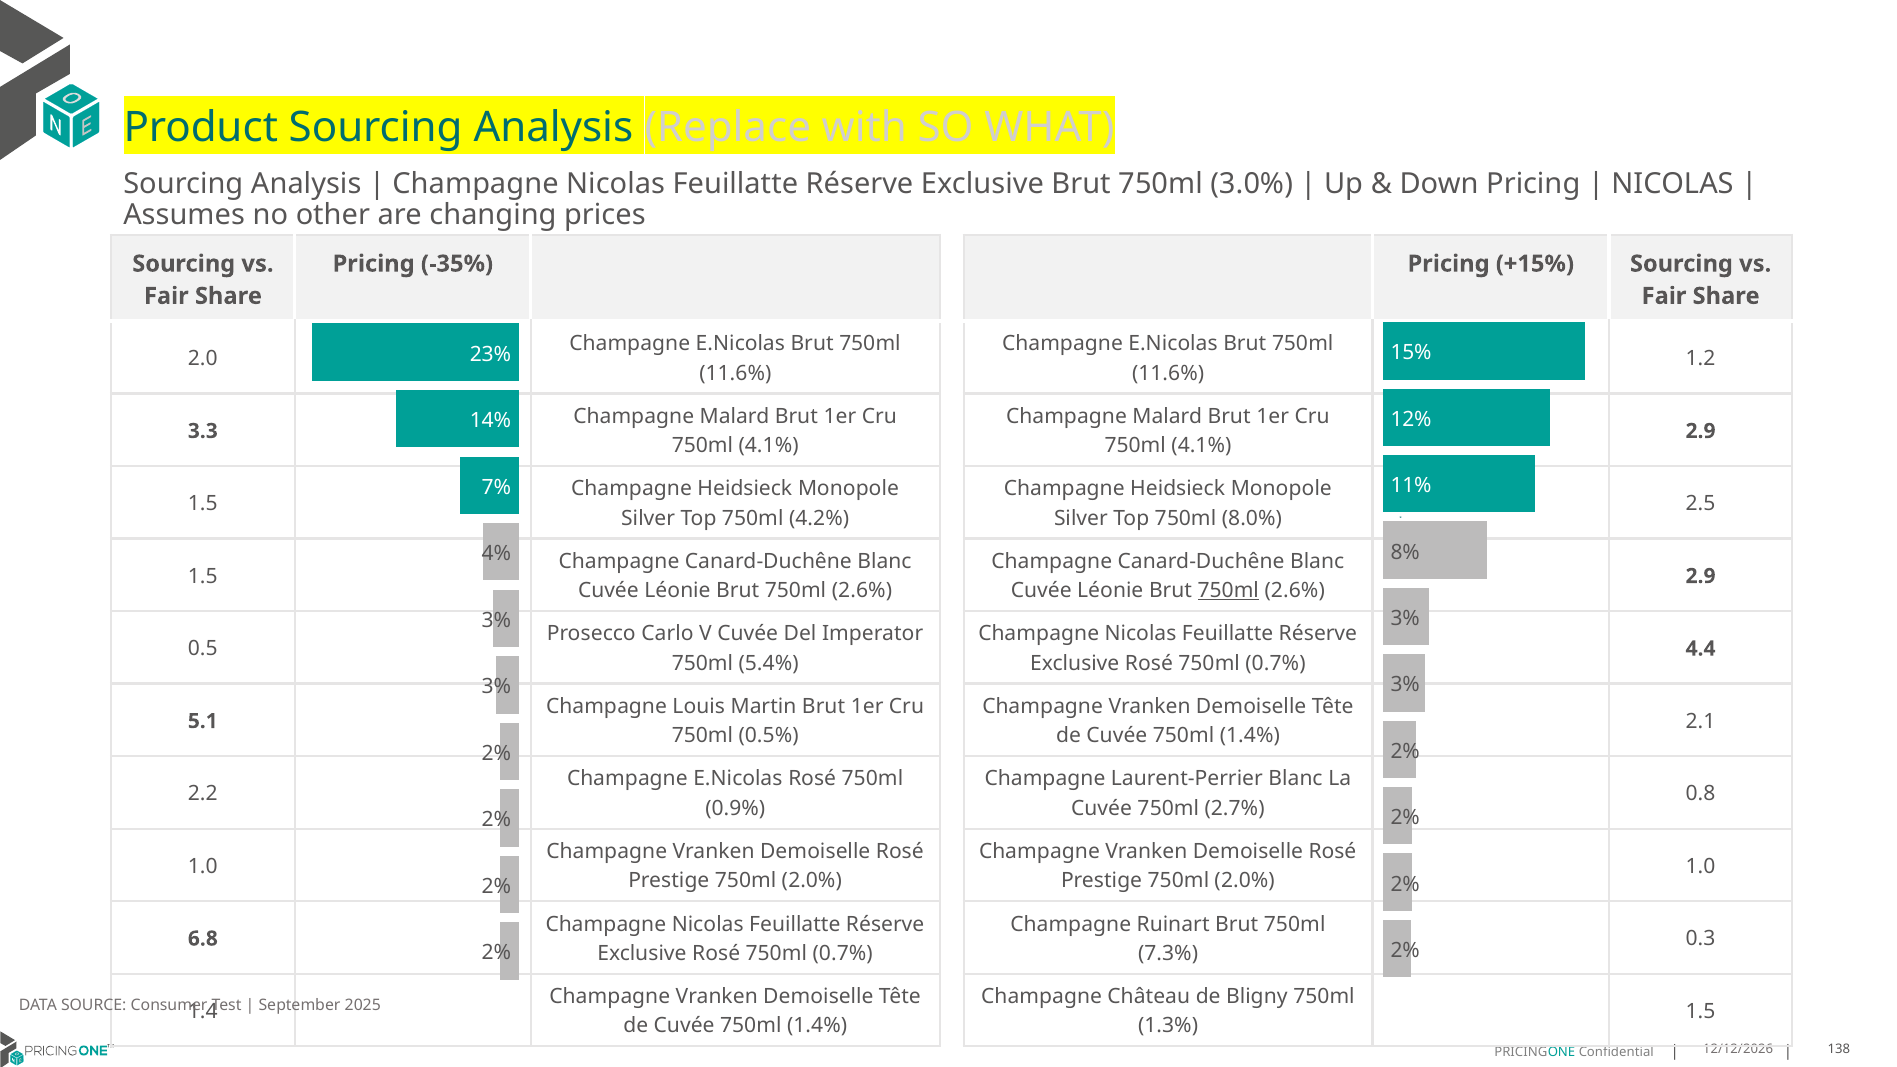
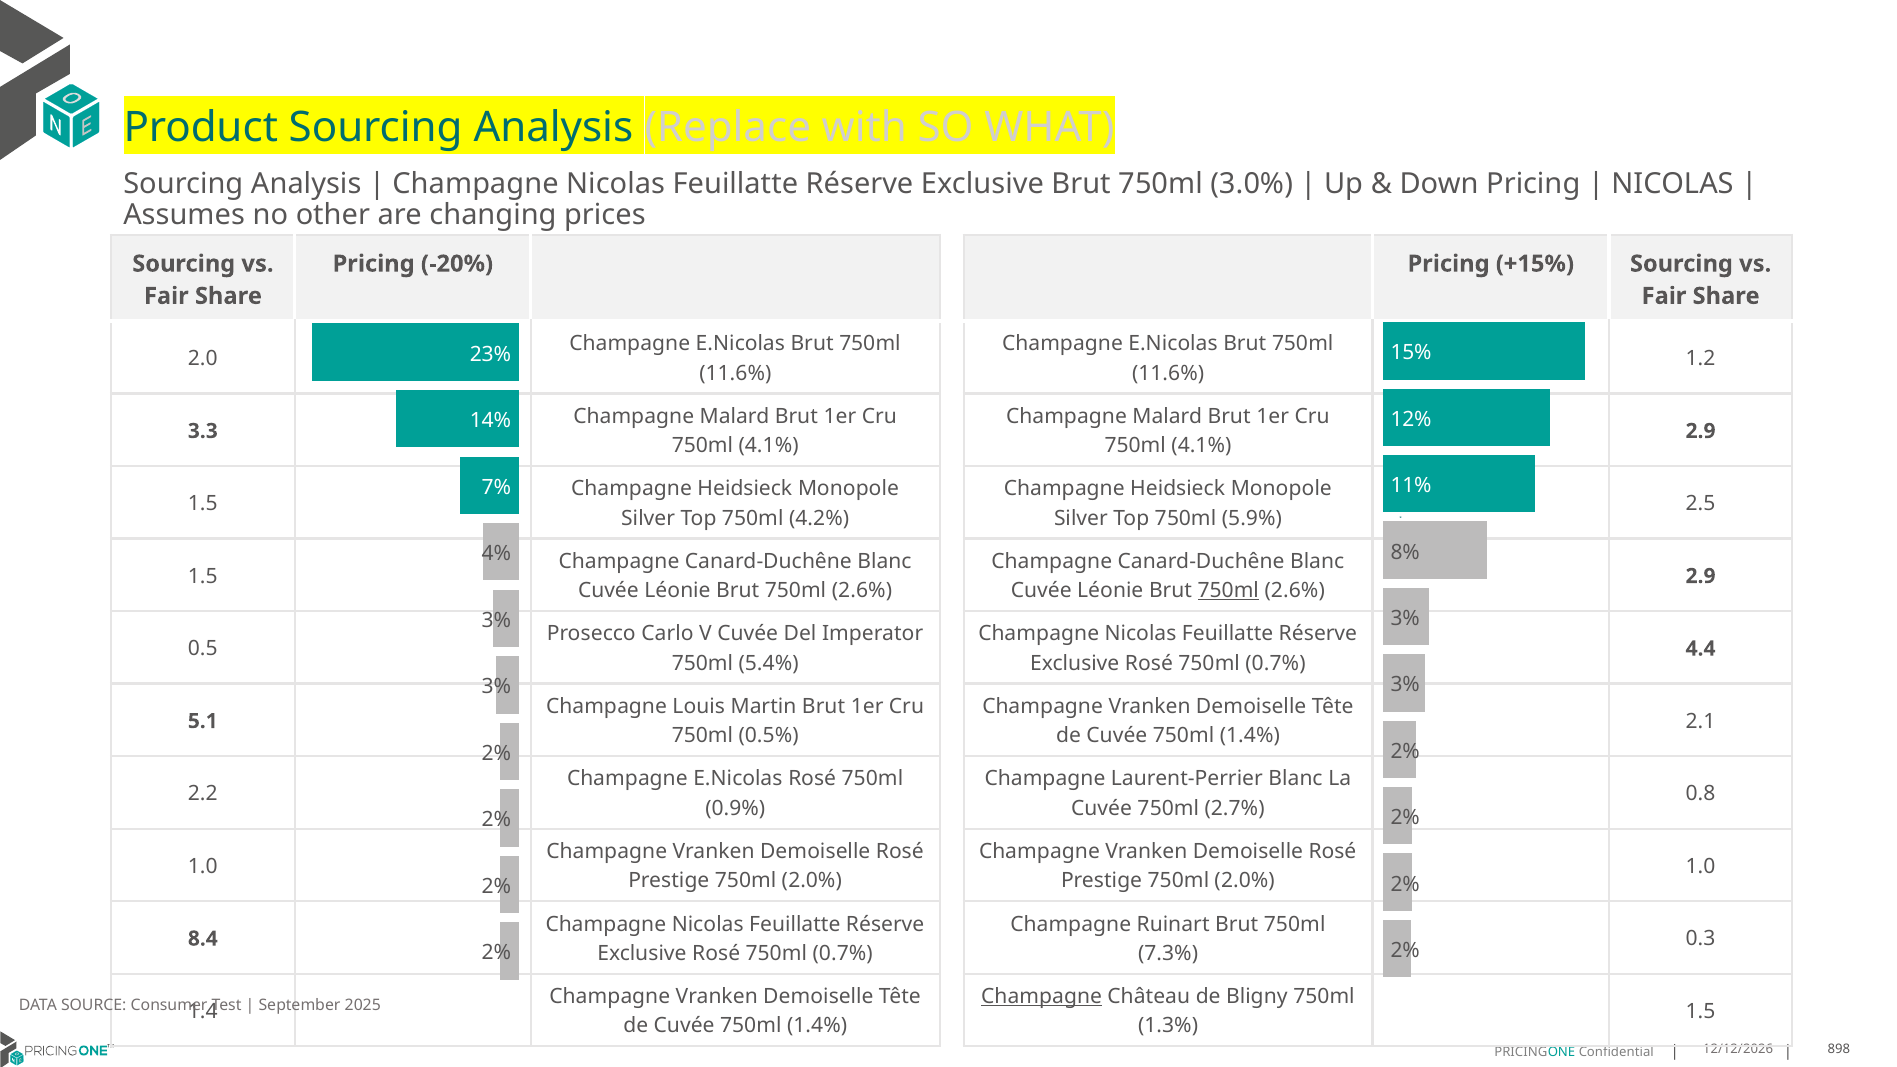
-35%: -35% -> -20%
8.0%: 8.0% -> 5.9%
6.8: 6.8 -> 8.4
Champagne at (1042, 997) underline: none -> present
138: 138 -> 898
